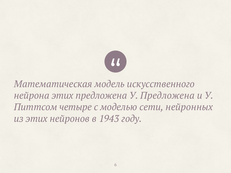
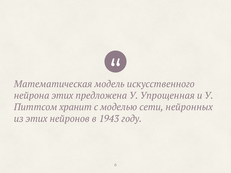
У Предложена: Предложена -> Упрощенная
четыре: четыре -> хранит
